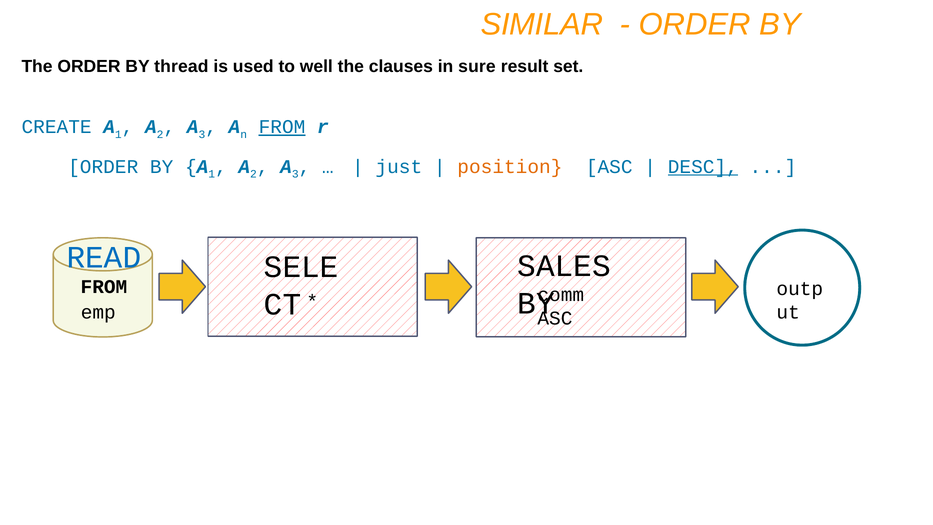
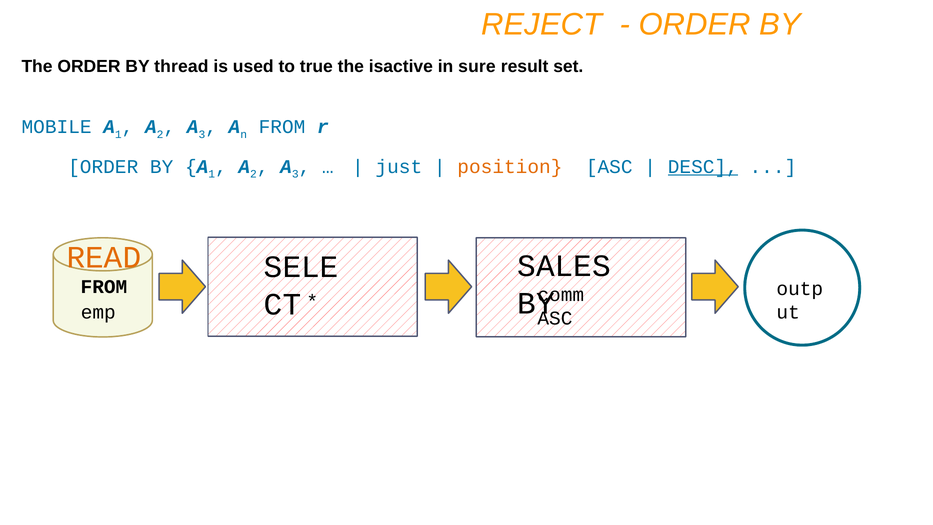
SIMILAR: SIMILAR -> REJECT
well: well -> true
clauses: clauses -> isactive
CREATE: CREATE -> MOBILE
FROM at (282, 127) underline: present -> none
READ colour: blue -> orange
